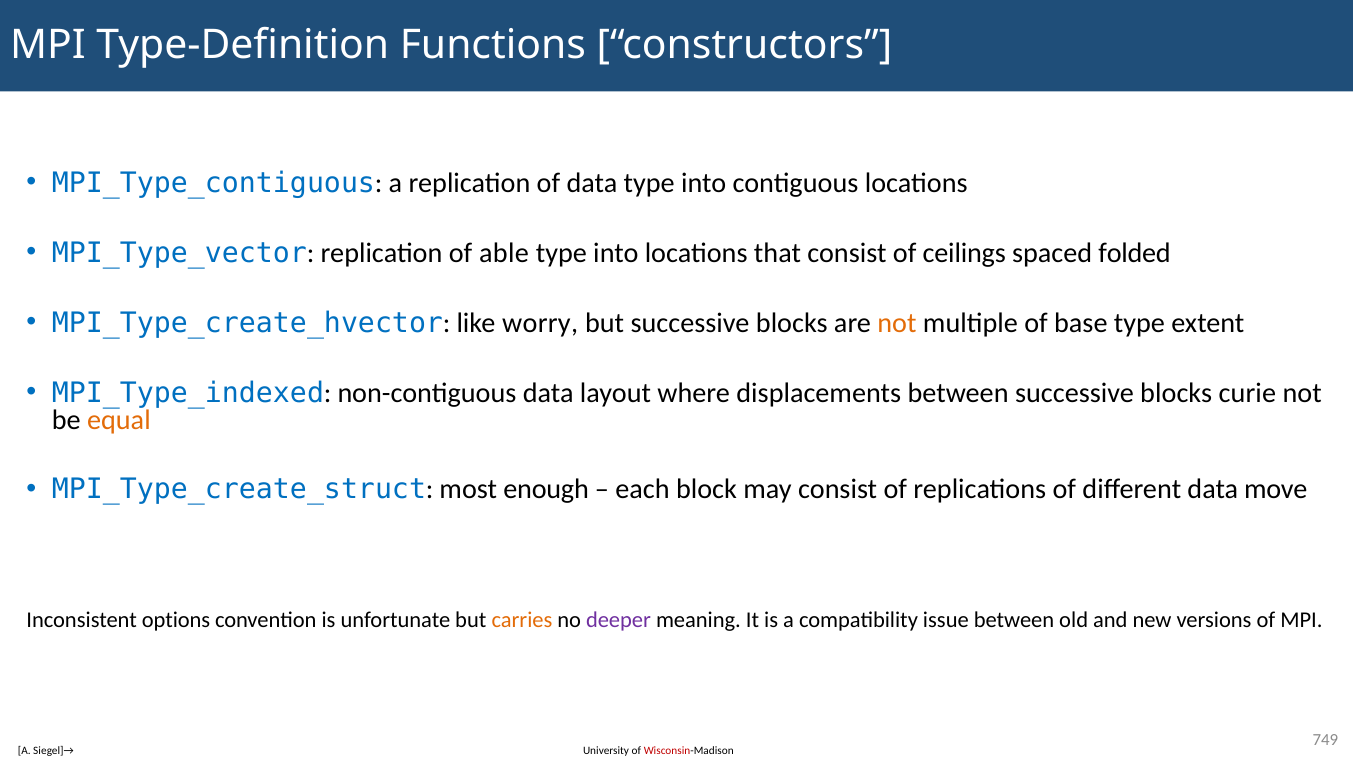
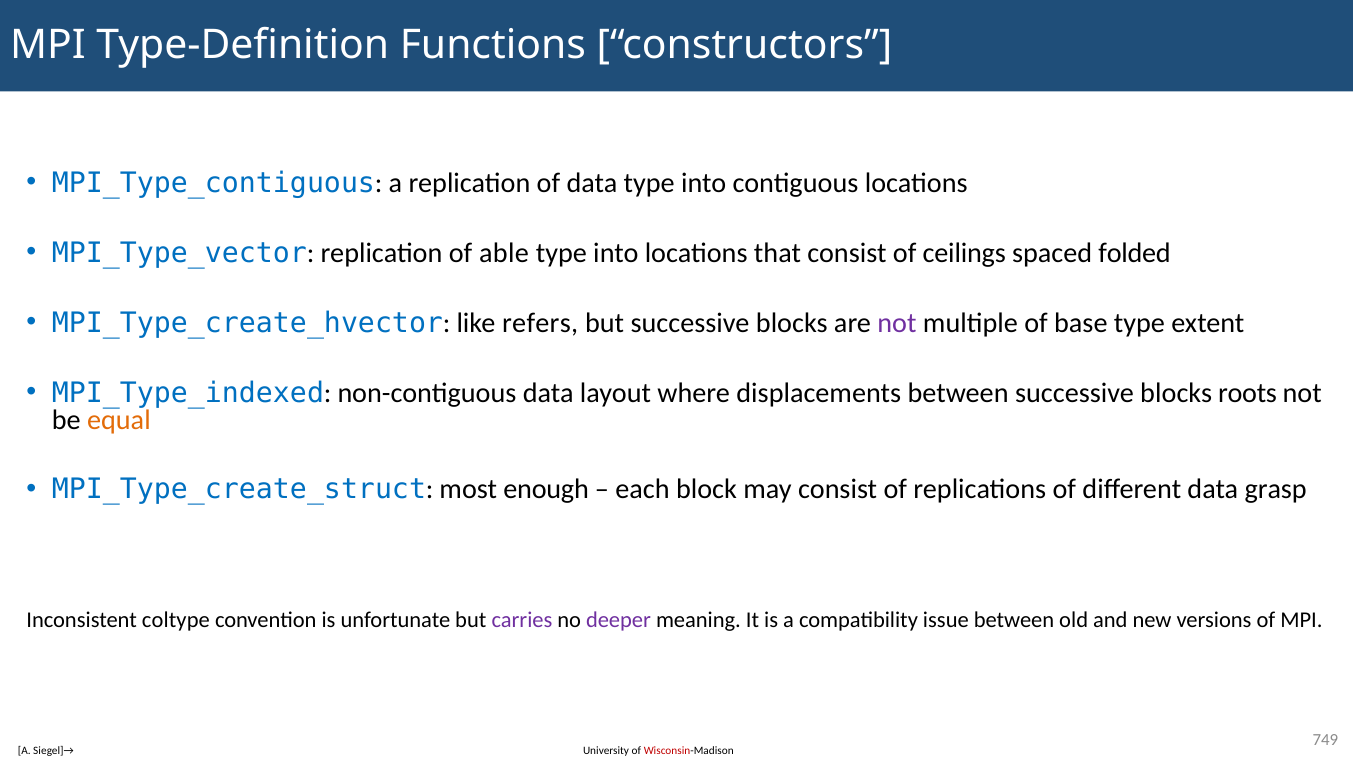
worry: worry -> refers
not at (897, 323) colour: orange -> purple
curie: curie -> roots
move: move -> grasp
options: options -> coltype
carries colour: orange -> purple
